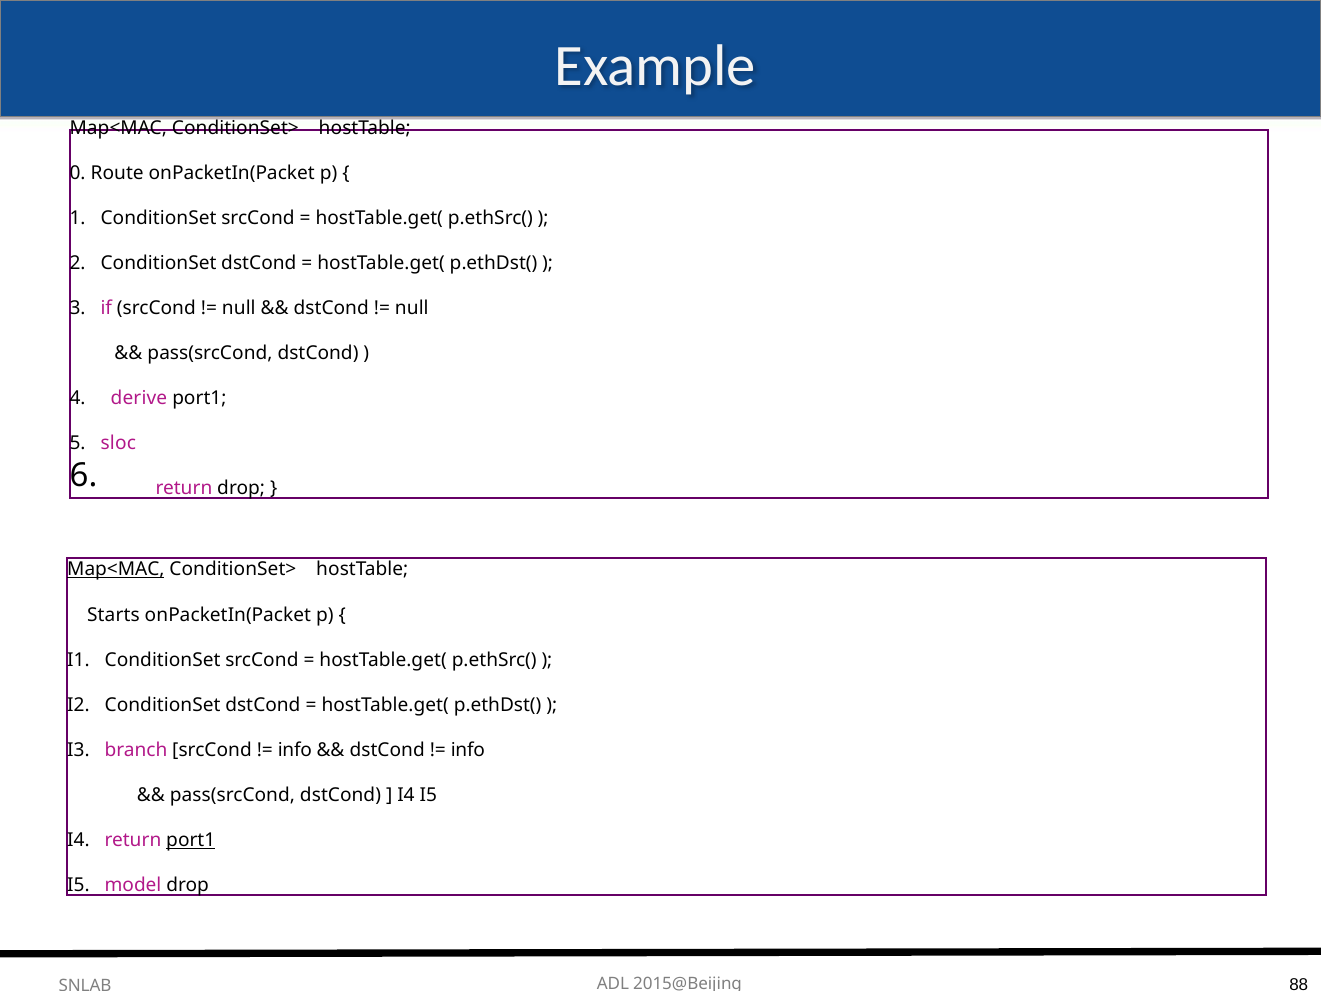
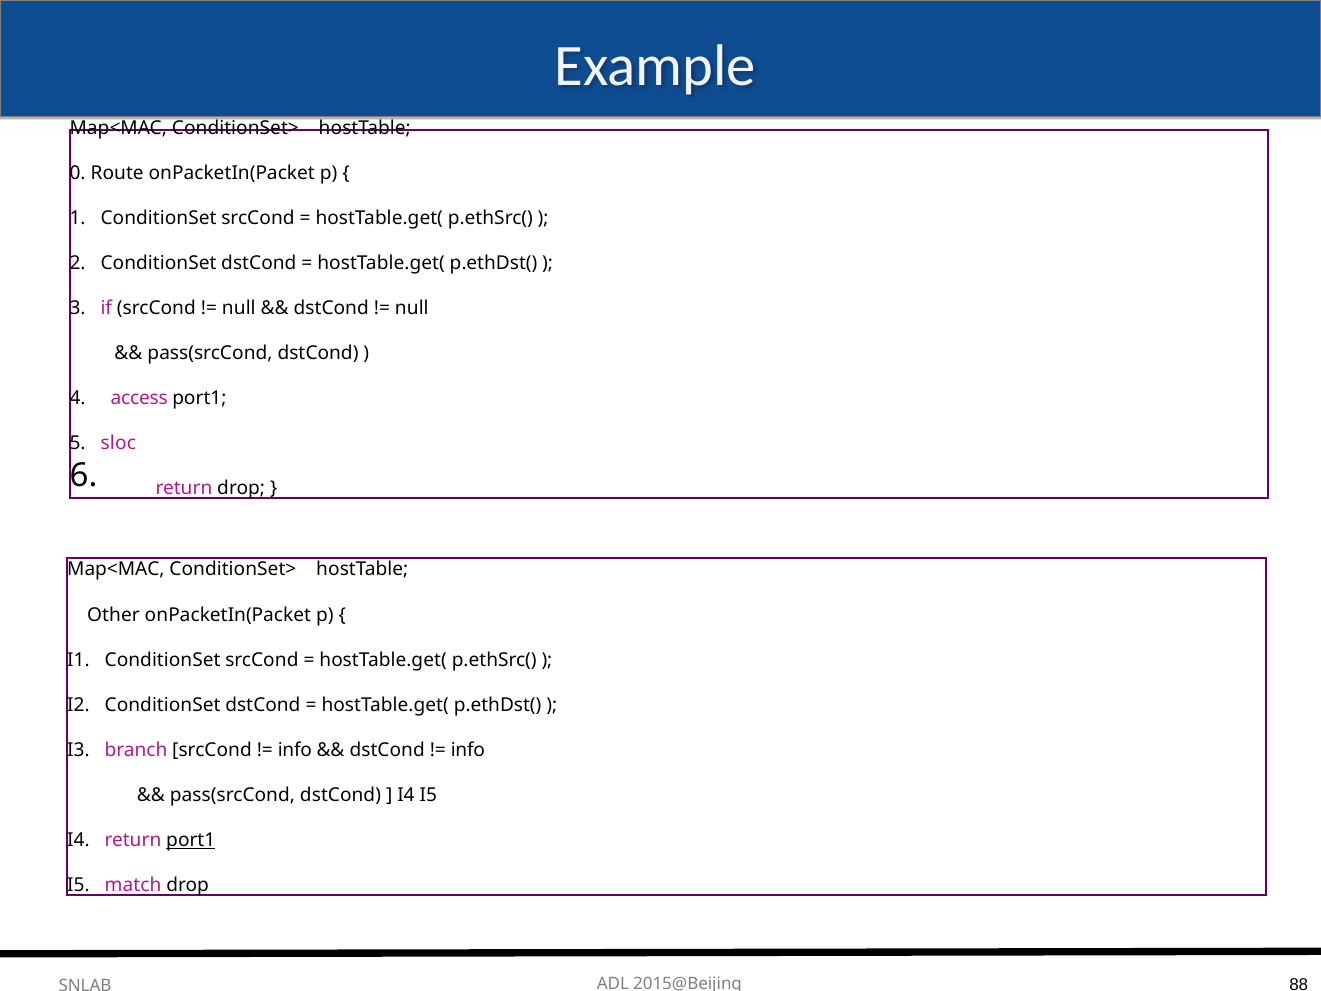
derive: derive -> access
Map<MAC at (116, 570) underline: present -> none
Starts: Starts -> Other
model: model -> match
